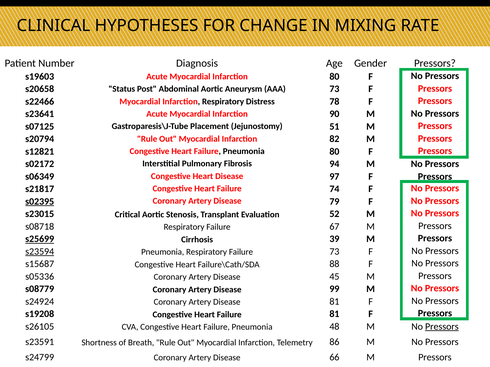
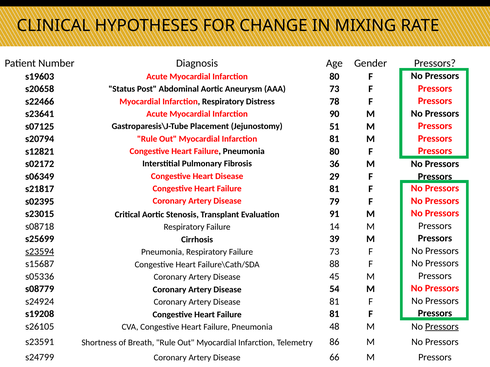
82 at (334, 139): 82 -> 81
94: 94 -> 36
97: 97 -> 29
74 at (334, 189): 74 -> 81
s02395 underline: present -> none
52: 52 -> 91
67: 67 -> 14
s25699 underline: present -> none
99: 99 -> 54
